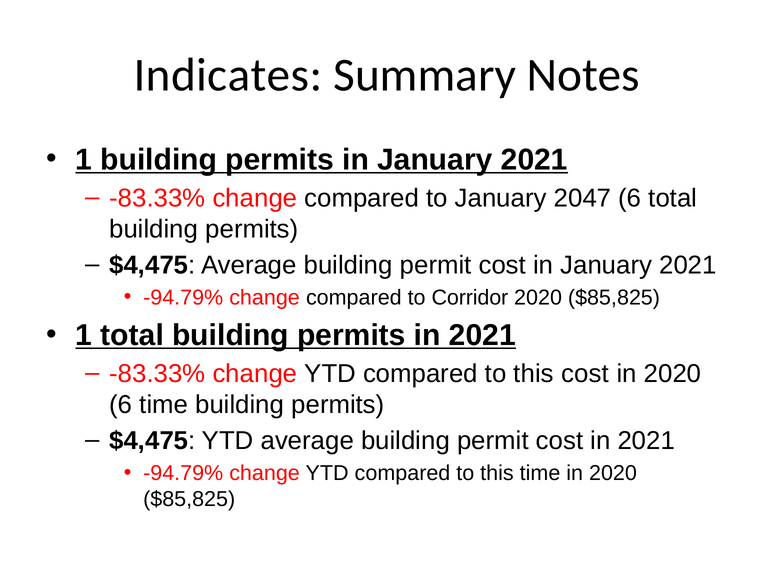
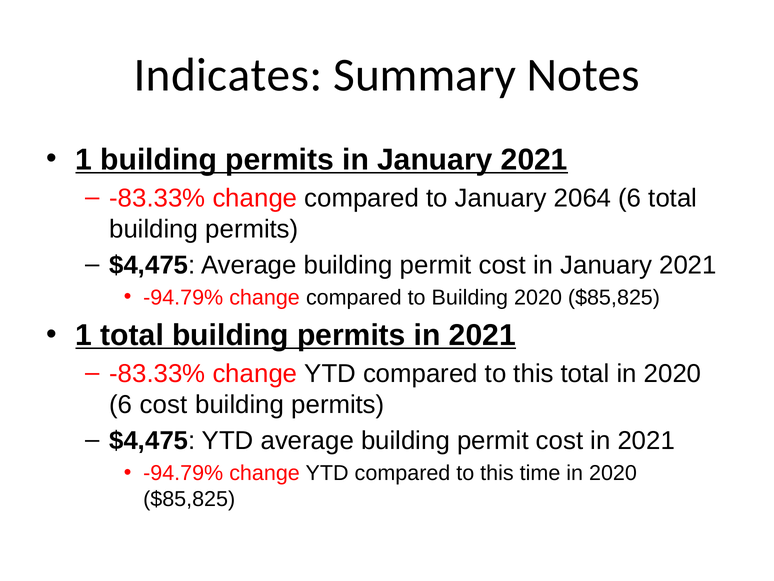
2047: 2047 -> 2064
to Corridor: Corridor -> Building
this cost: cost -> total
6 time: time -> cost
